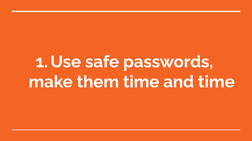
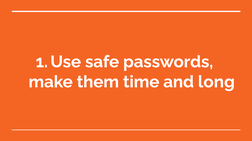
and time: time -> long
